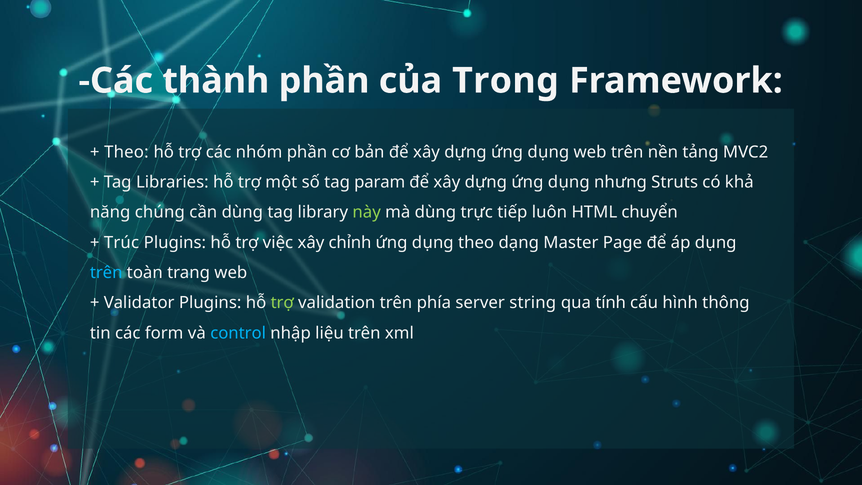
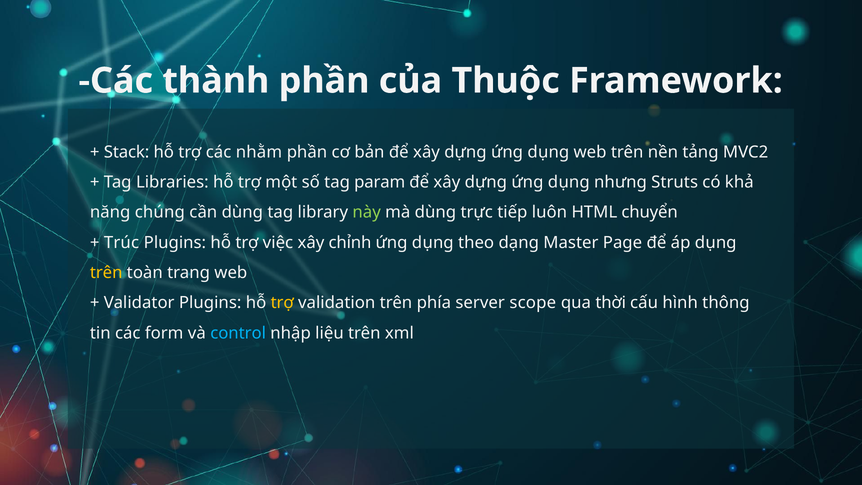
Trong: Trong -> Thuộc
Theo at (126, 152): Theo -> Stack
nhóm: nhóm -> nhằm
trên at (106, 273) colour: light blue -> yellow
trợ at (282, 303) colour: light green -> yellow
string: string -> scope
tính: tính -> thời
